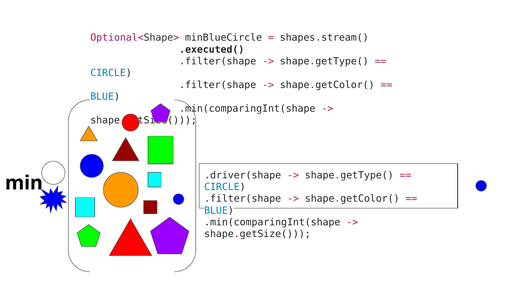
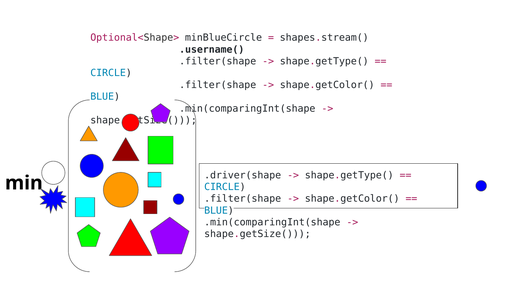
.executed(: .executed( -> .username(
